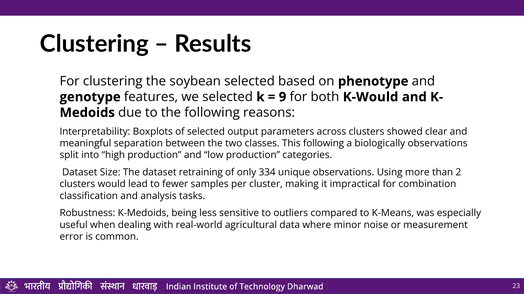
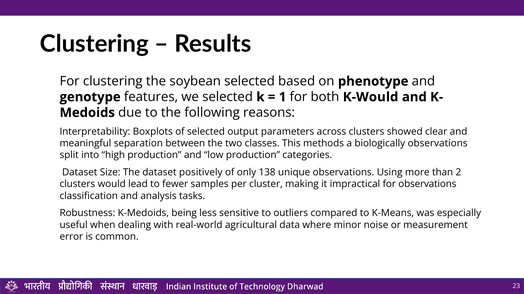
9: 9 -> 1
This following: following -> methods
retraining: retraining -> positively
334: 334 -> 138
for combination: combination -> observations
